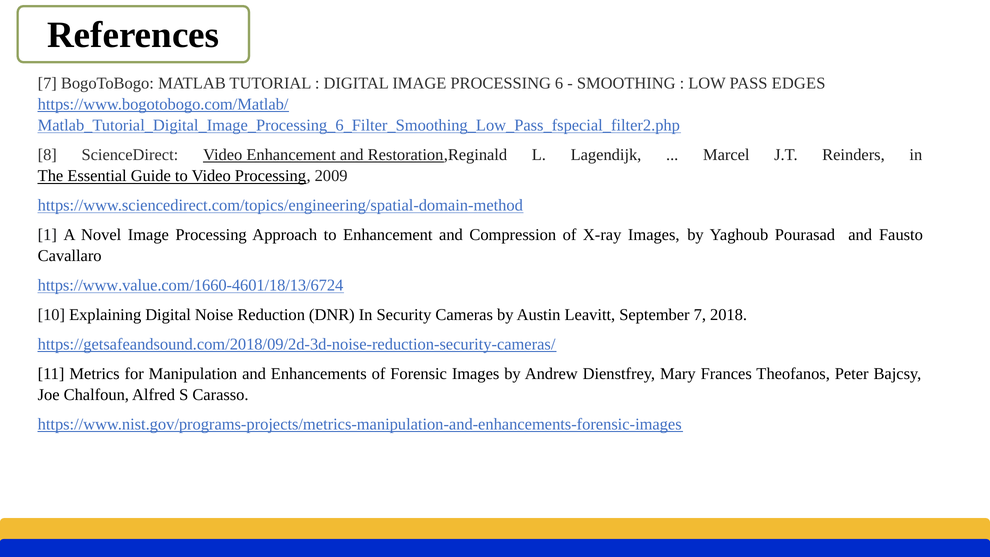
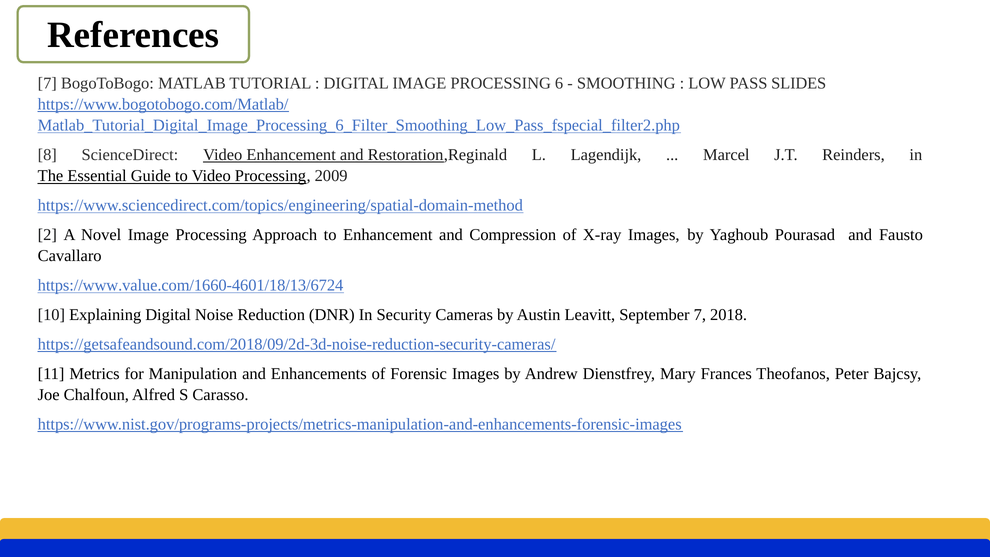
EDGES: EDGES -> SLIDES
1: 1 -> 2
